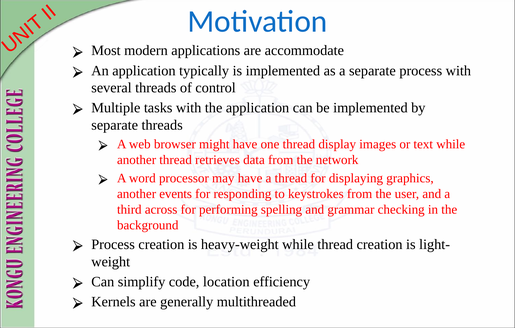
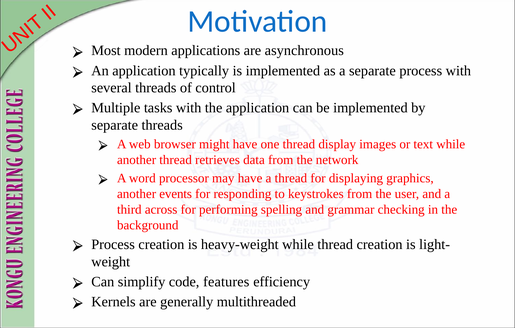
accommodate: accommodate -> asynchronous
location: location -> features
